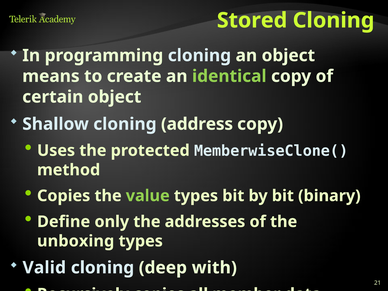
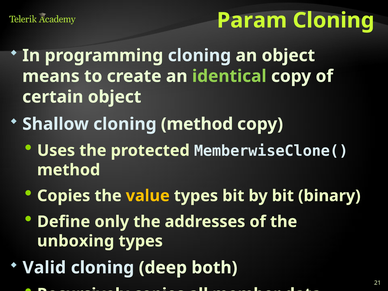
Stored: Stored -> Param
cloning address: address -> method
value colour: light green -> yellow
with: with -> both
